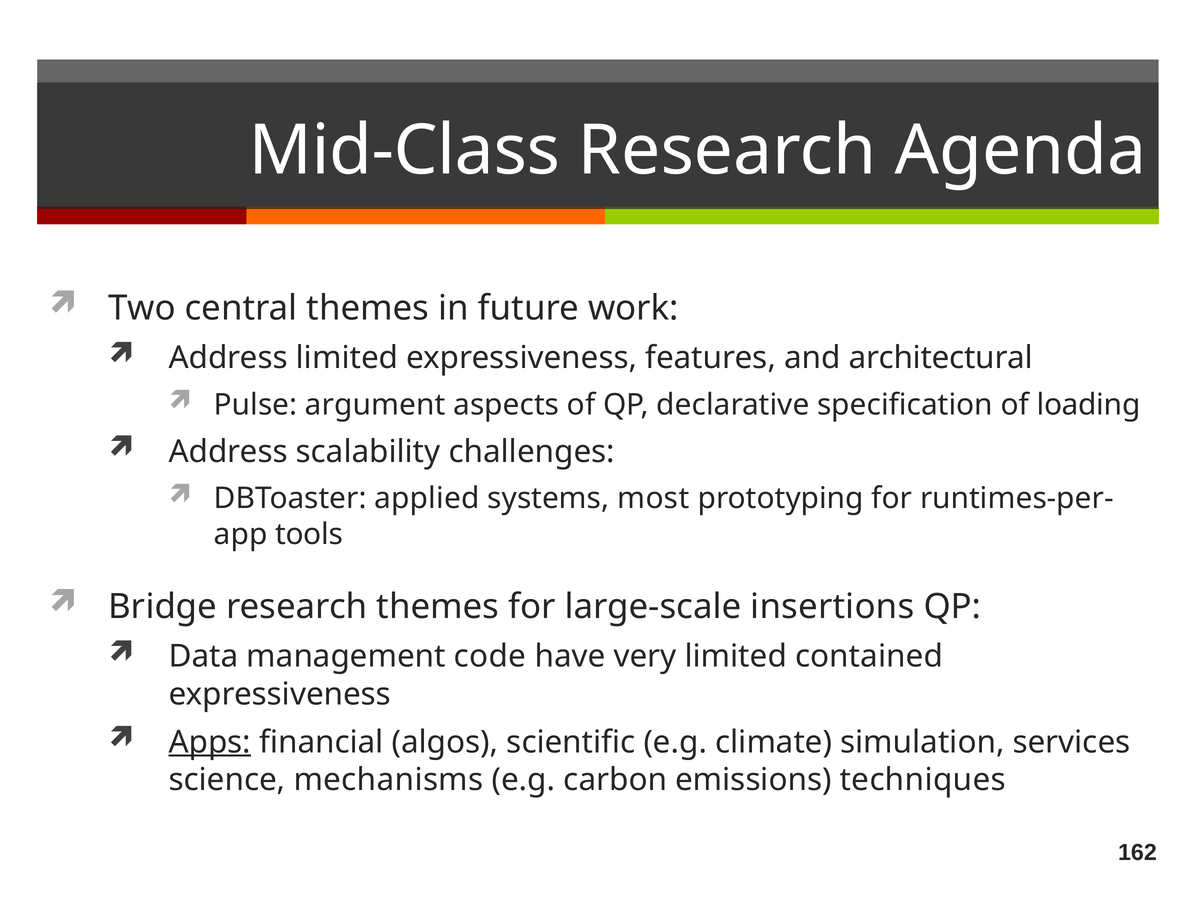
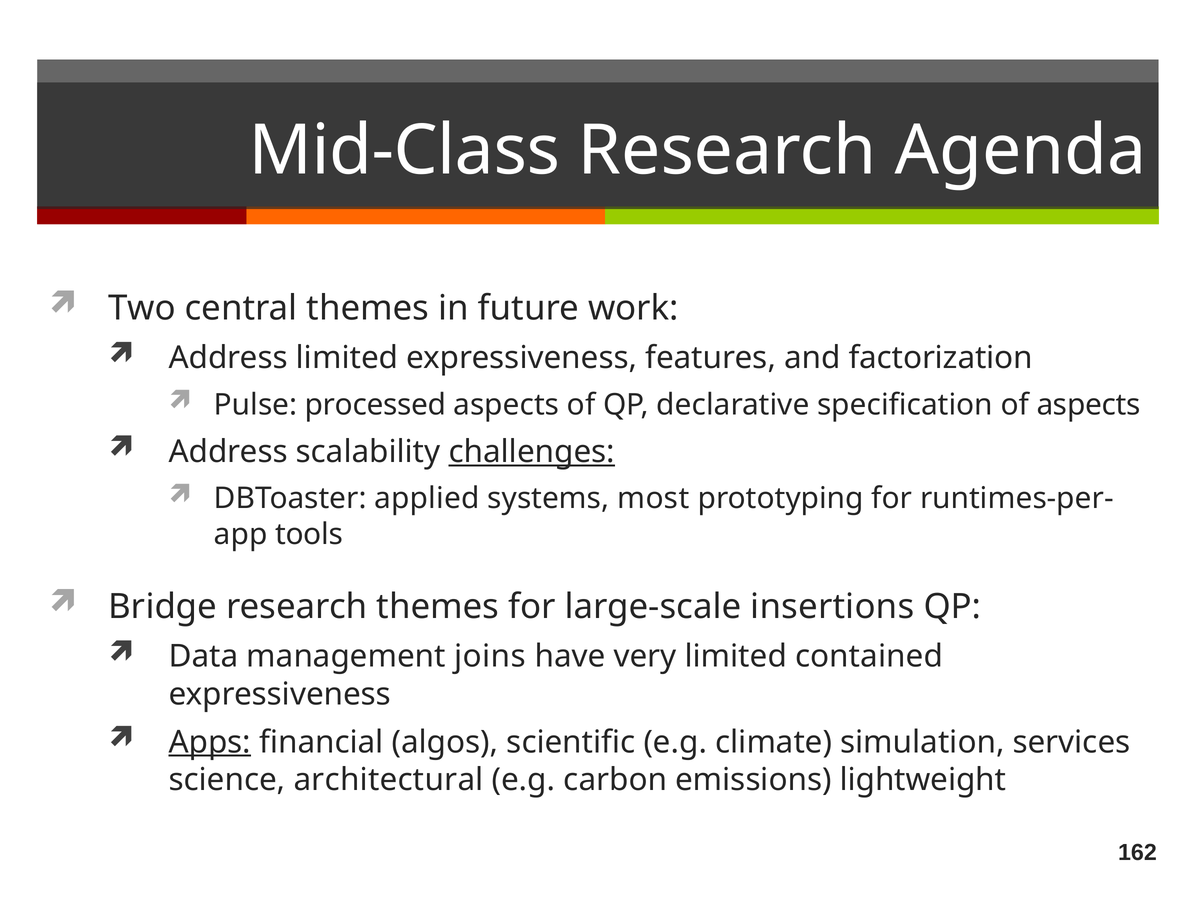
architectural: architectural -> factorization
argument: argument -> processed
of loading: loading -> aspects
challenges underline: none -> present
code: code -> joins
mechanisms: mechanisms -> architectural
techniques: techniques -> lightweight
